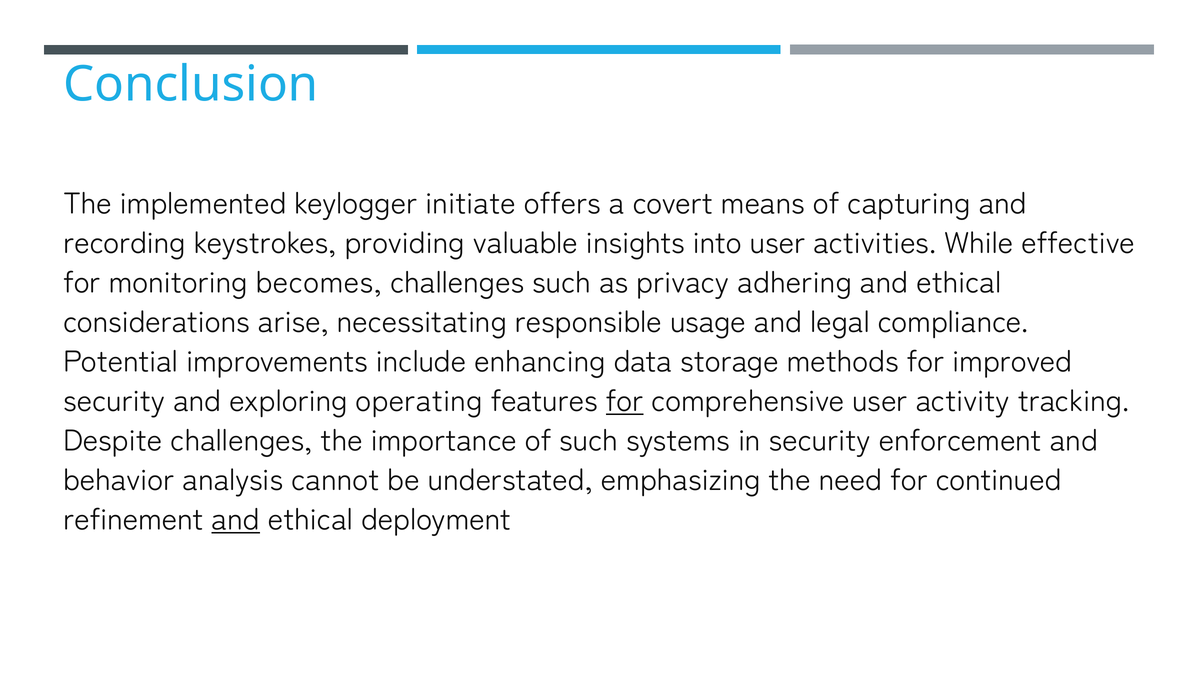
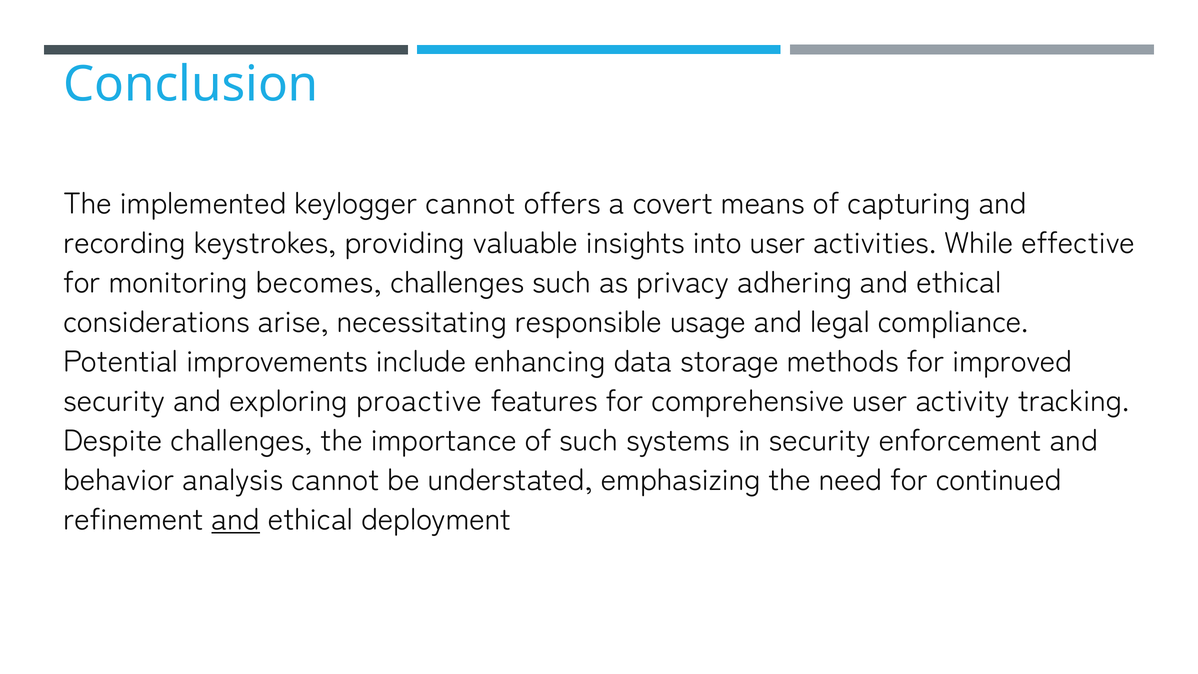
keylogger initiate: initiate -> cannot
operating: operating -> proactive
for at (625, 401) underline: present -> none
